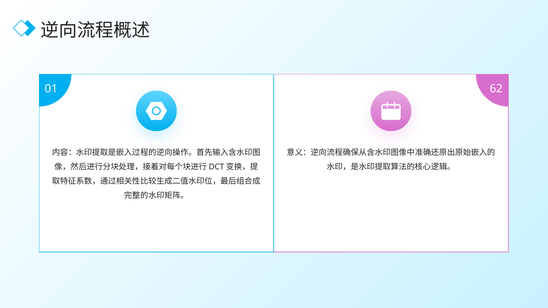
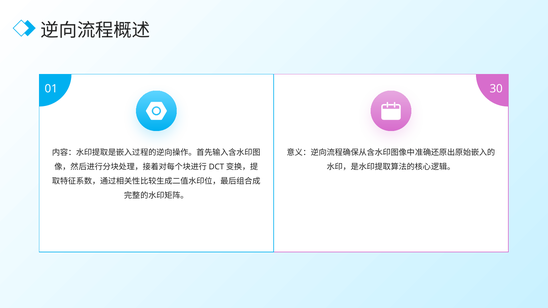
62: 62 -> 30
